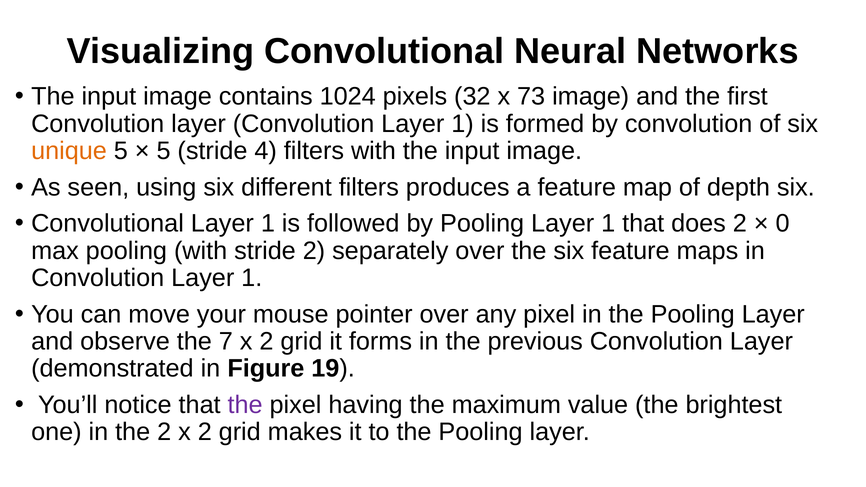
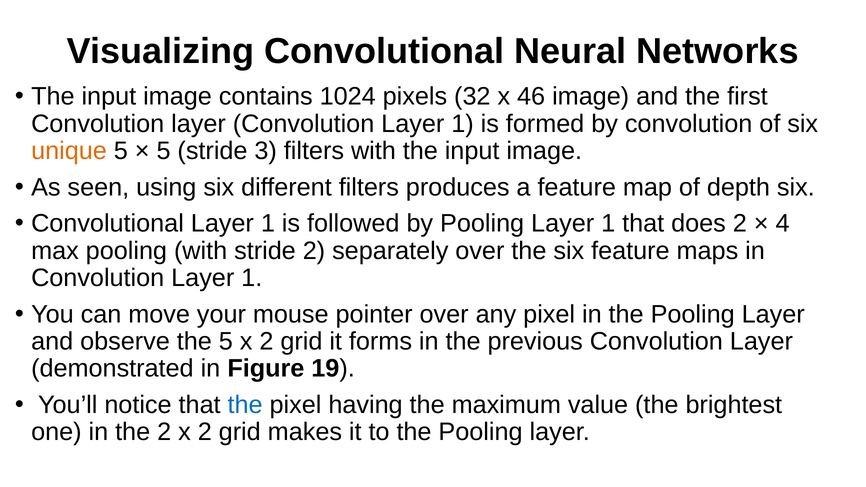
73: 73 -> 46
4: 4 -> 3
0: 0 -> 4
the 7: 7 -> 5
the at (245, 405) colour: purple -> blue
